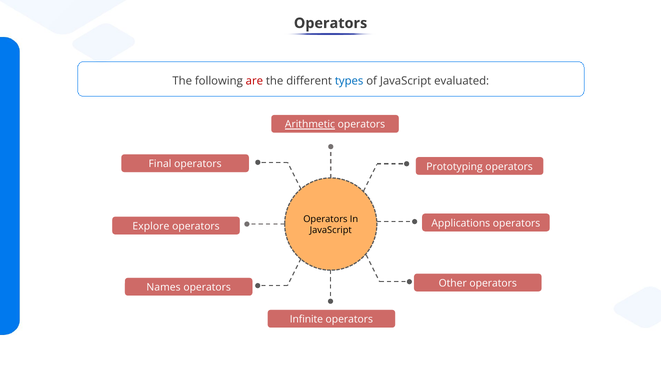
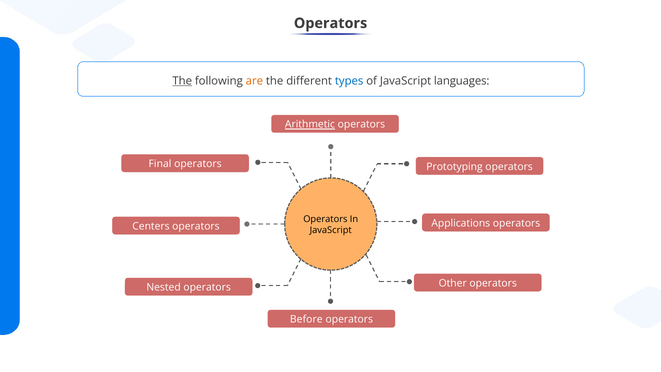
The at (182, 81) underline: none -> present
are colour: red -> orange
evaluated: evaluated -> languages
Explore: Explore -> Centers
Names: Names -> Nested
Infinite: Infinite -> Before
